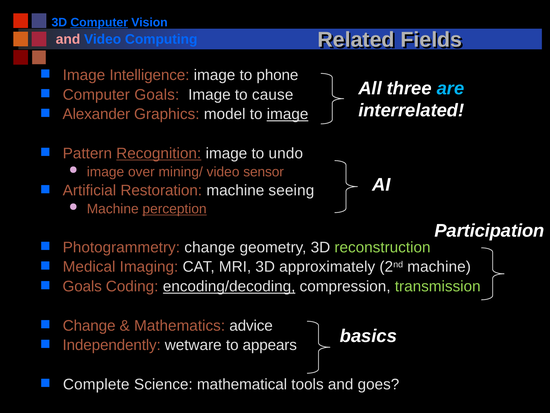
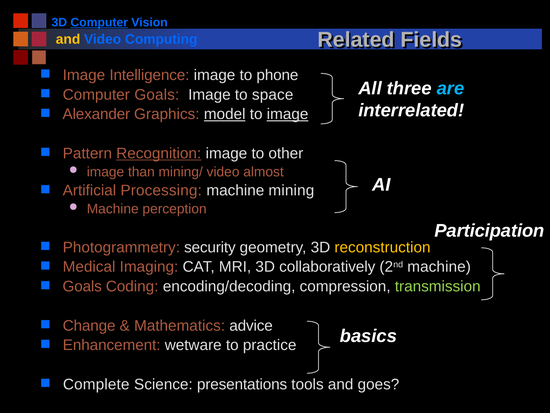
and at (68, 39) colour: pink -> yellow
cause: cause -> space
model underline: none -> present
undo: undo -> other
over: over -> than
sensor: sensor -> almost
Restoration: Restoration -> Processing
seeing: seeing -> mining
perception underline: present -> none
Photogrammetry change: change -> security
reconstruction colour: light green -> yellow
approximately: approximately -> collaboratively
encoding/decoding underline: present -> none
Independently: Independently -> Enhancement
appears: appears -> practice
mathematical: mathematical -> presentations
